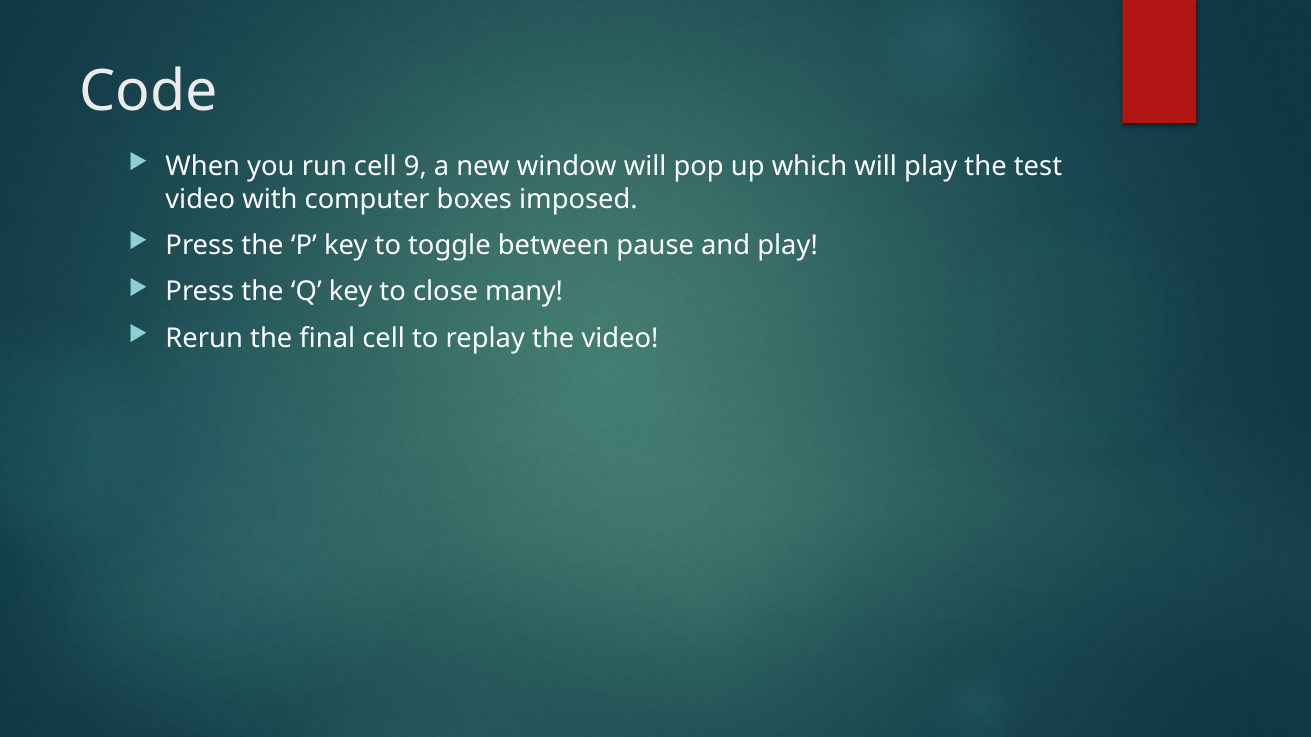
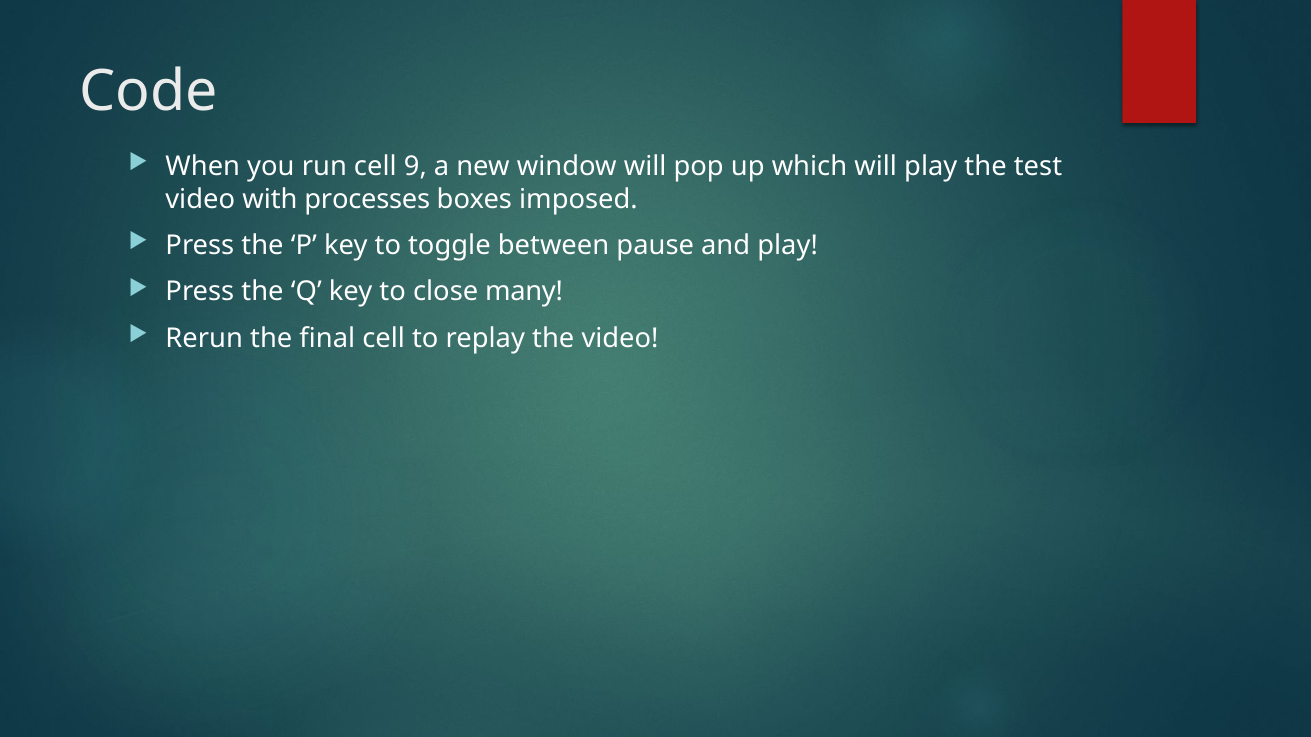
computer: computer -> processes
